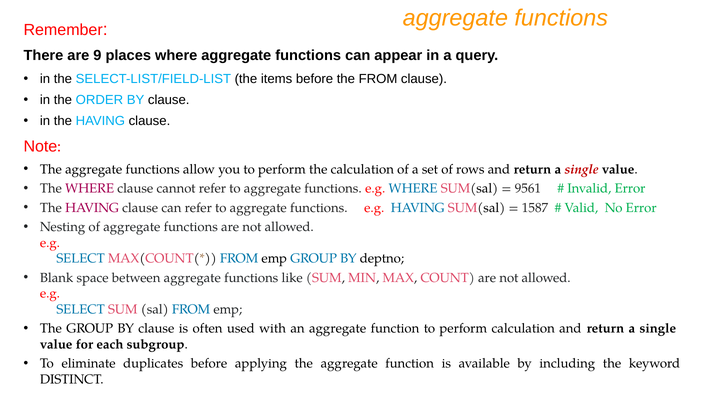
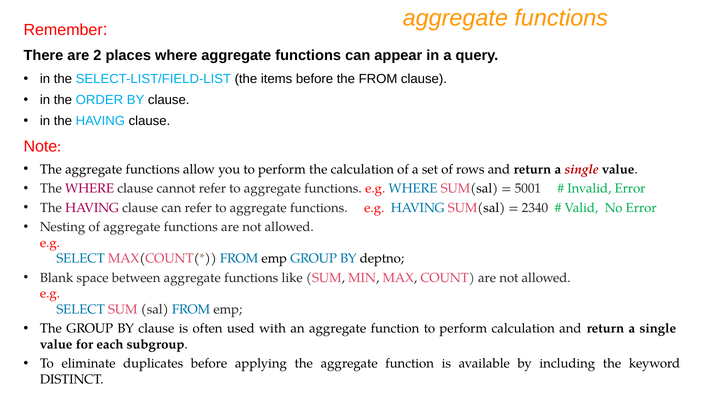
9: 9 -> 2
9561: 9561 -> 5001
1587: 1587 -> 2340
